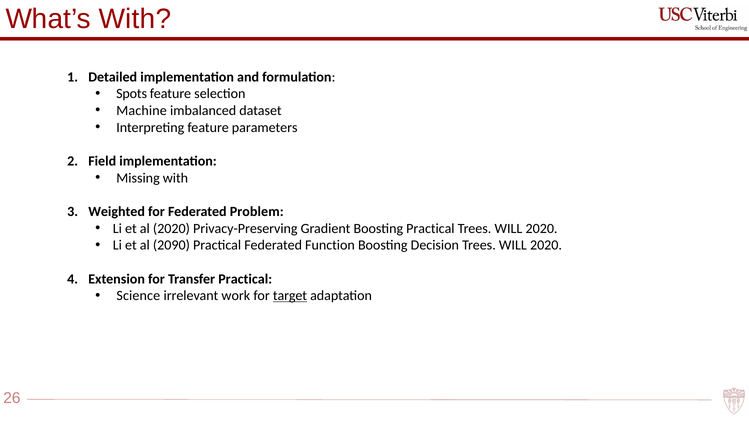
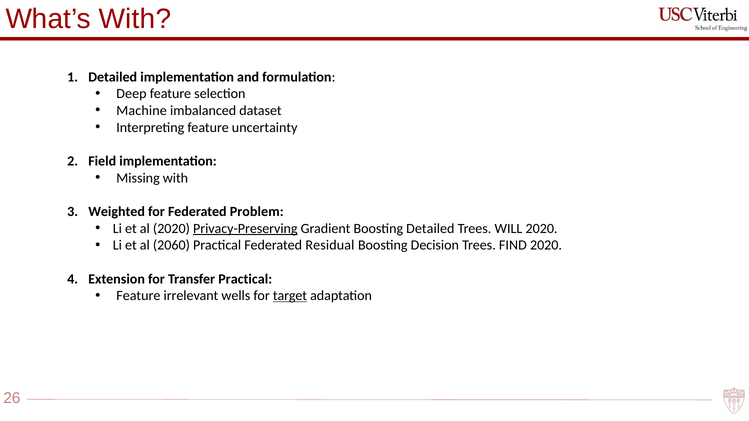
Spots: Spots -> Deep
parameters: parameters -> uncertainty
Privacy-Preserving underline: none -> present
Boosting Practical: Practical -> Detailed
2090: 2090 -> 2060
Function: Function -> Residual
Decision Trees WILL: WILL -> FIND
Science at (138, 296): Science -> Feature
work: work -> wells
